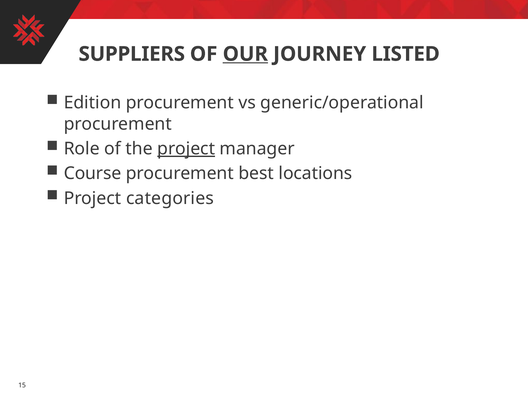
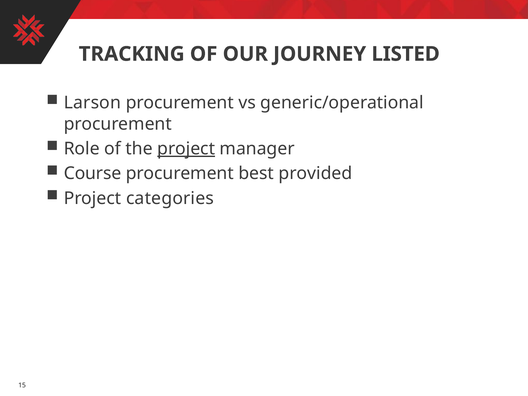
SUPPLIERS: SUPPLIERS -> TRACKING
OUR underline: present -> none
Edition: Edition -> Larson
locations: locations -> provided
